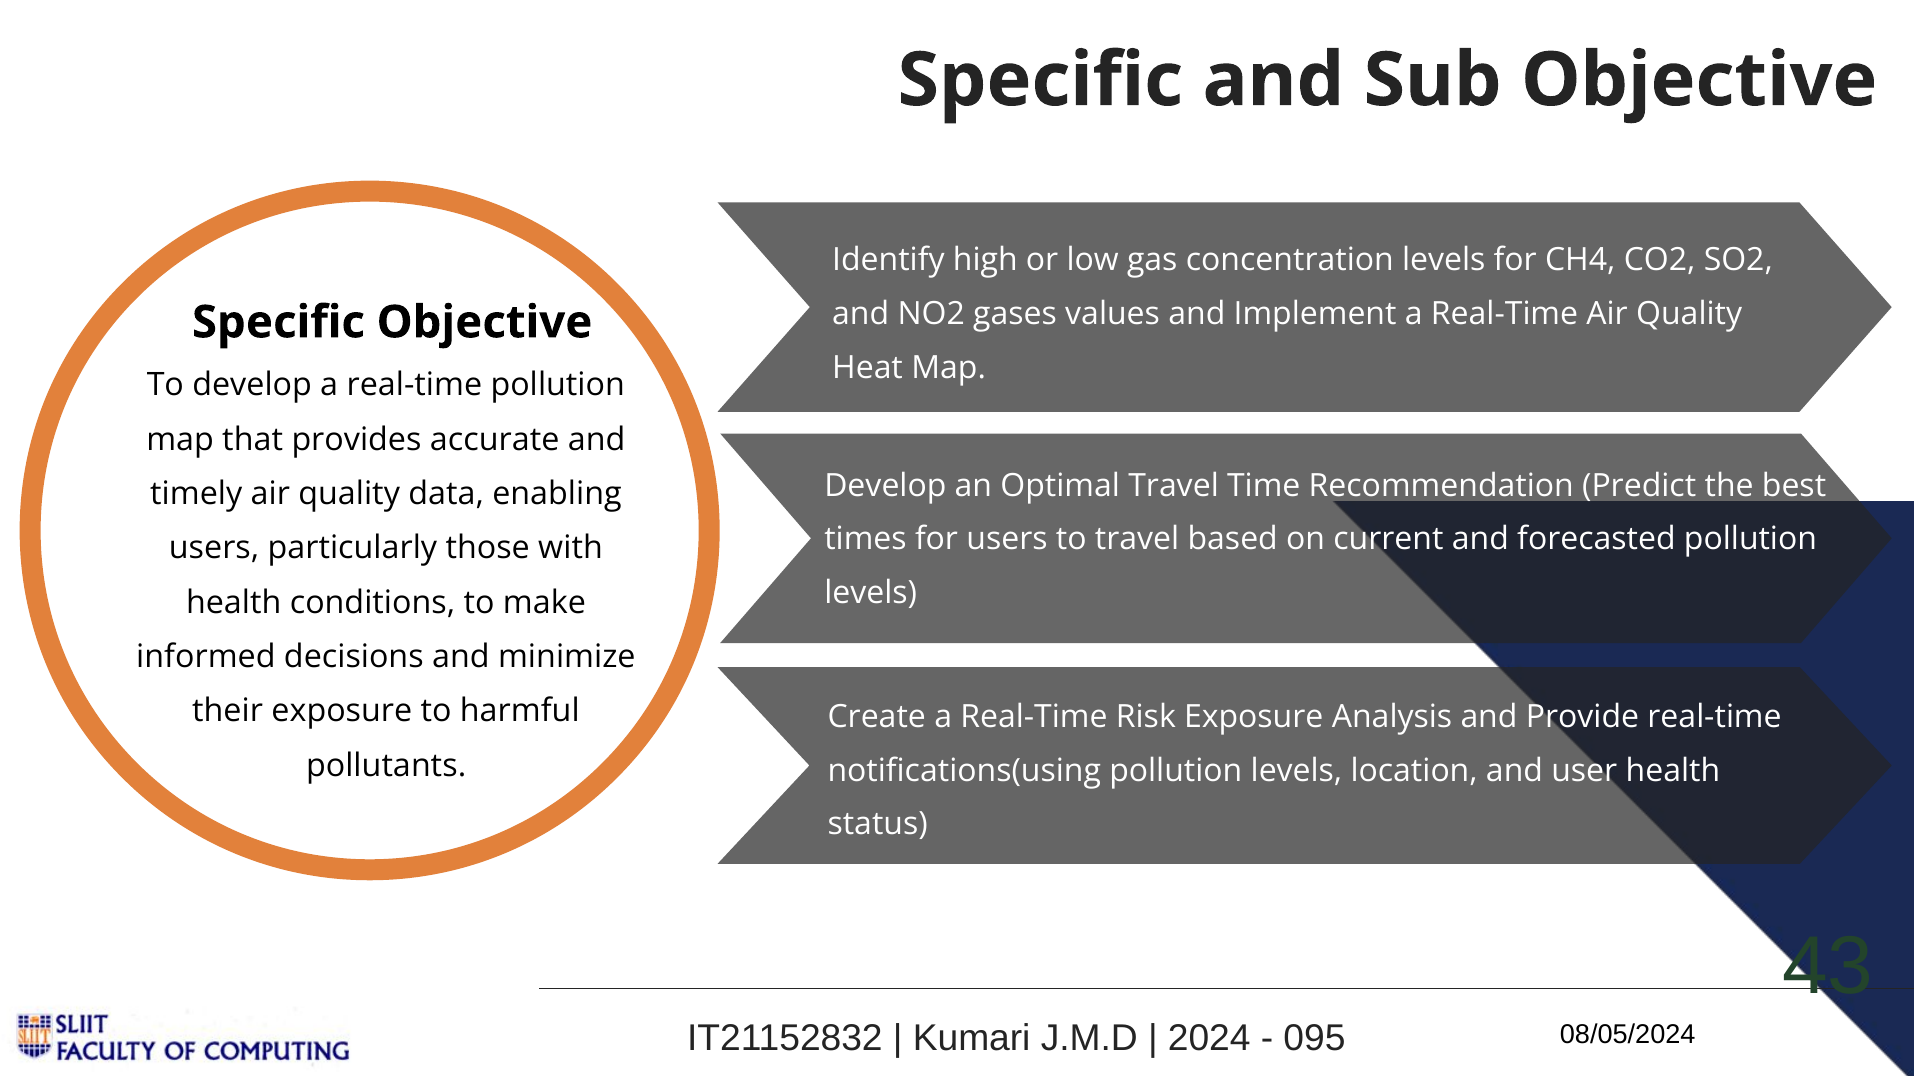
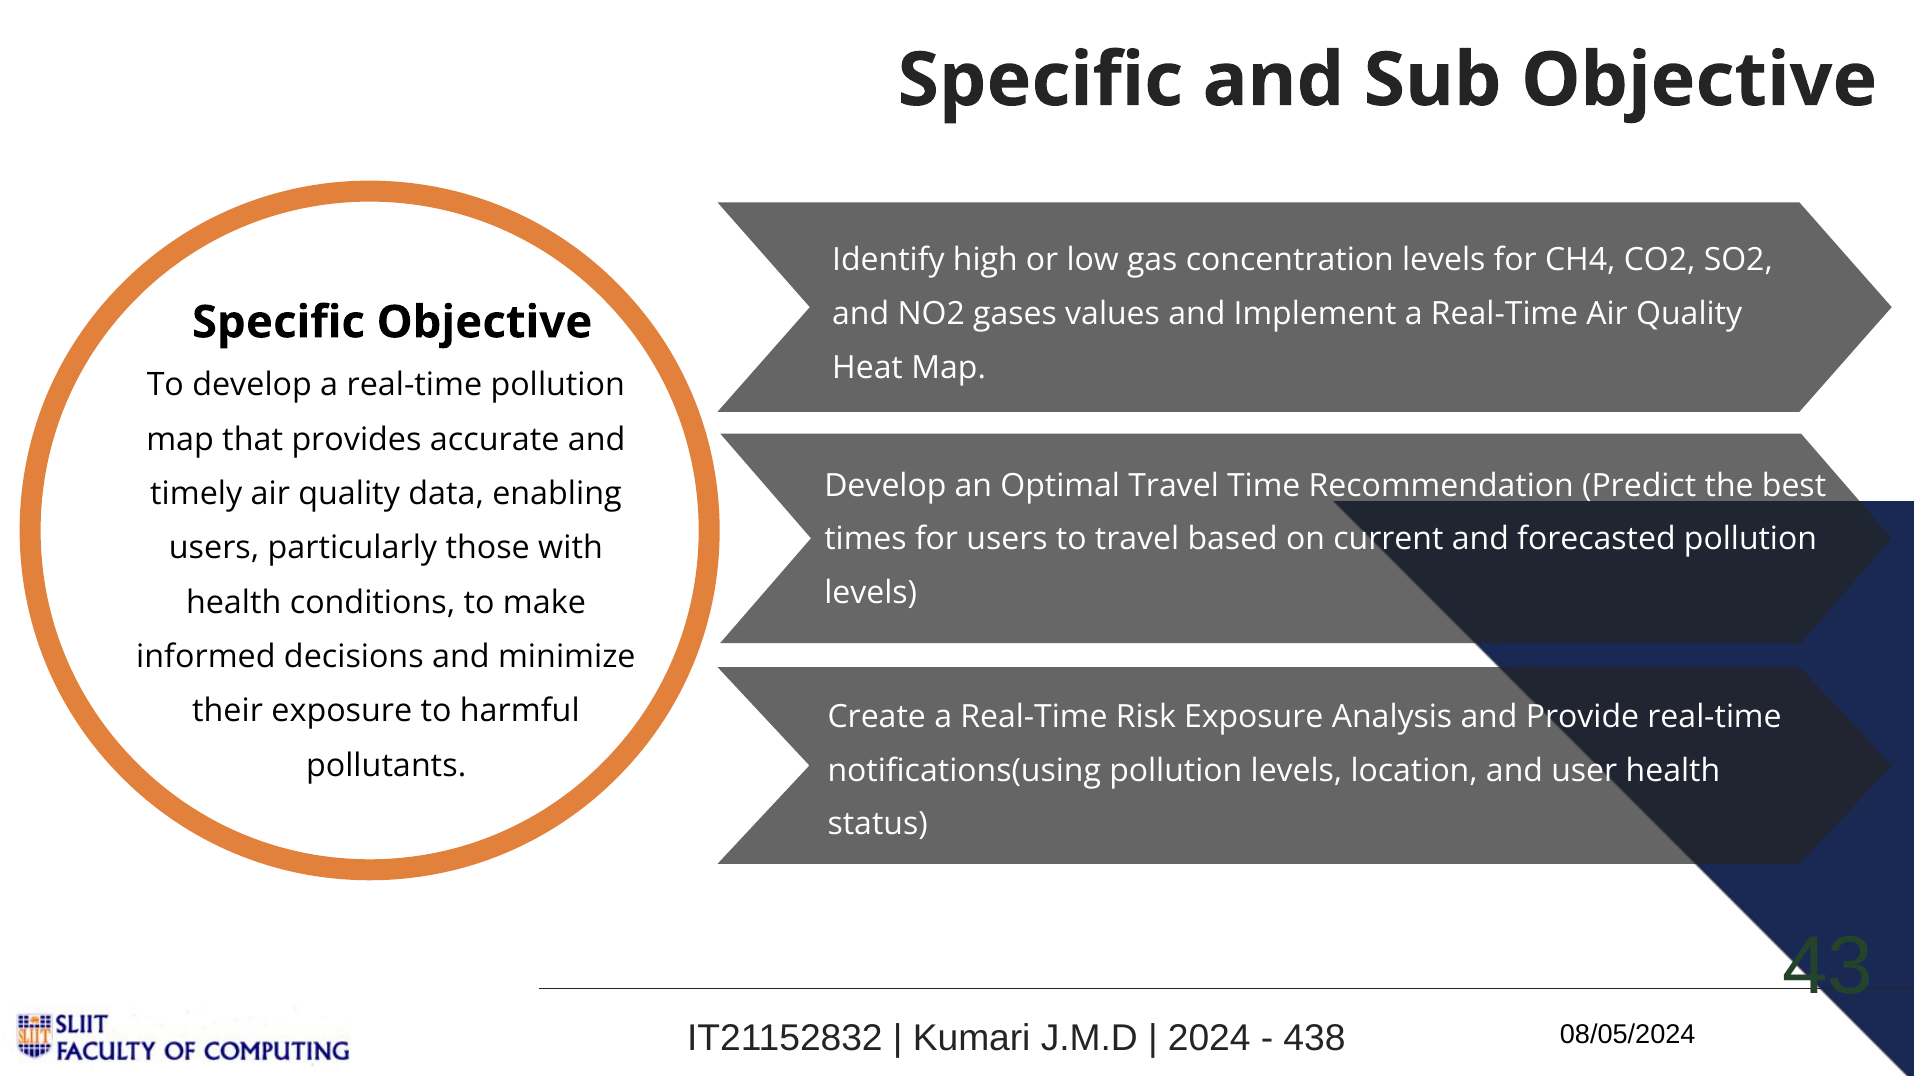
095: 095 -> 438
